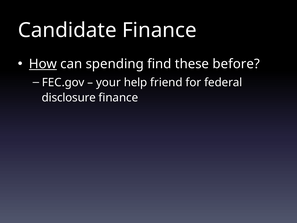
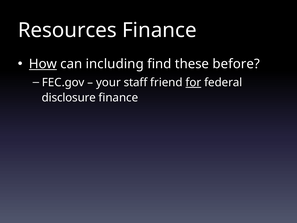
Candidate: Candidate -> Resources
spending: spending -> including
help: help -> staff
for underline: none -> present
